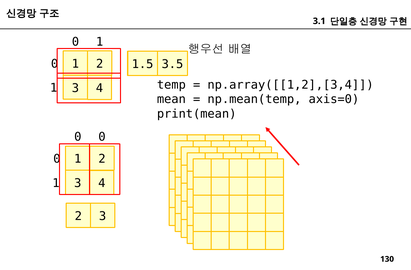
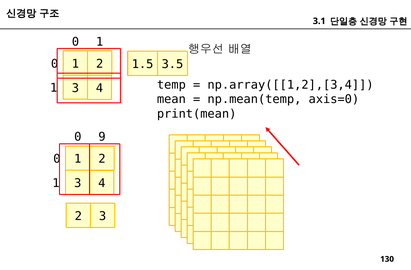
0 0: 0 -> 9
